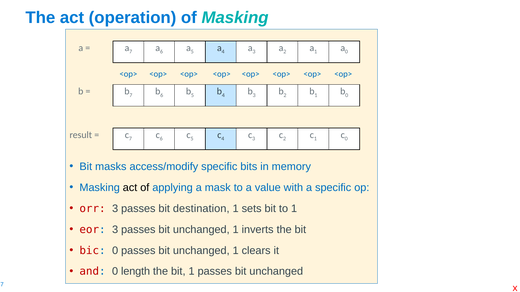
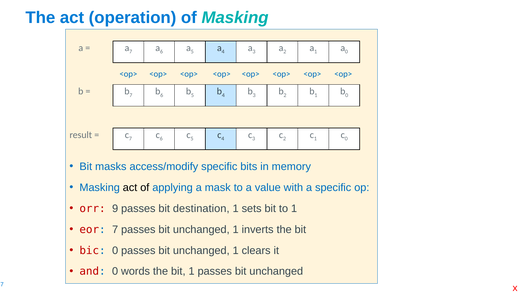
orr 3: 3 -> 9
eor 3: 3 -> 7
length: length -> words
